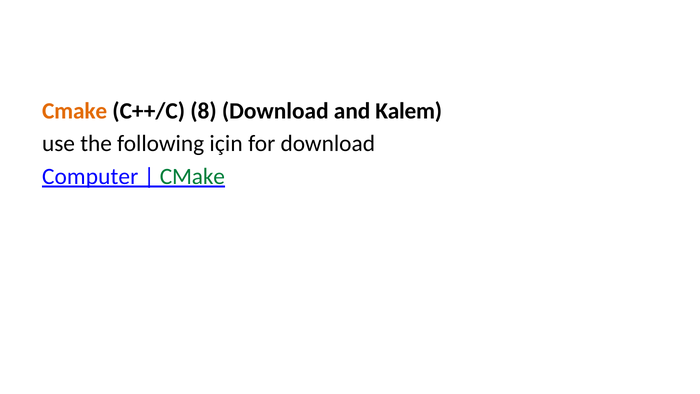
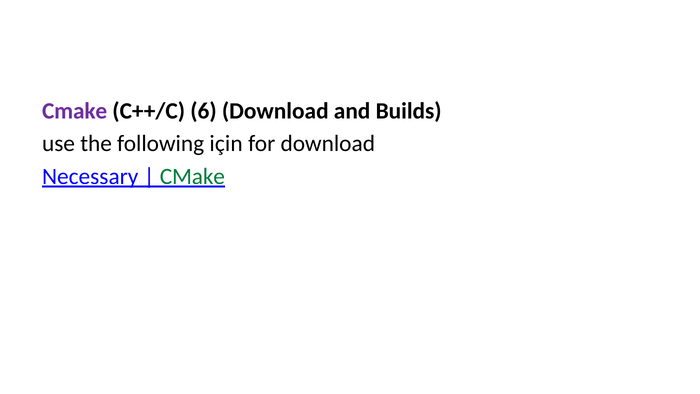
Cmake at (75, 111) colour: orange -> purple
8: 8 -> 6
Kalem: Kalem -> Builds
Computer: Computer -> Necessary
